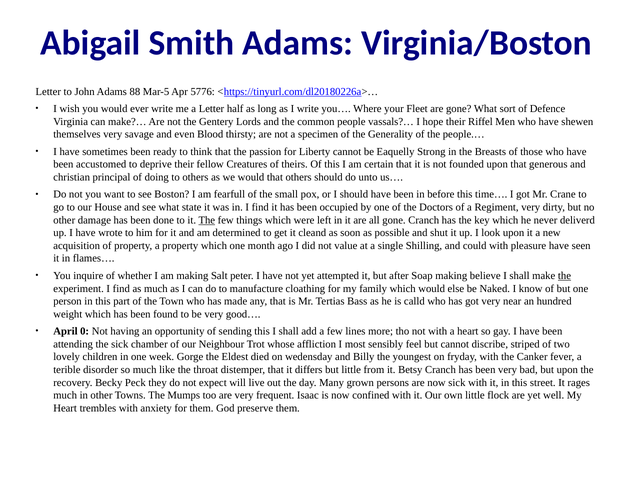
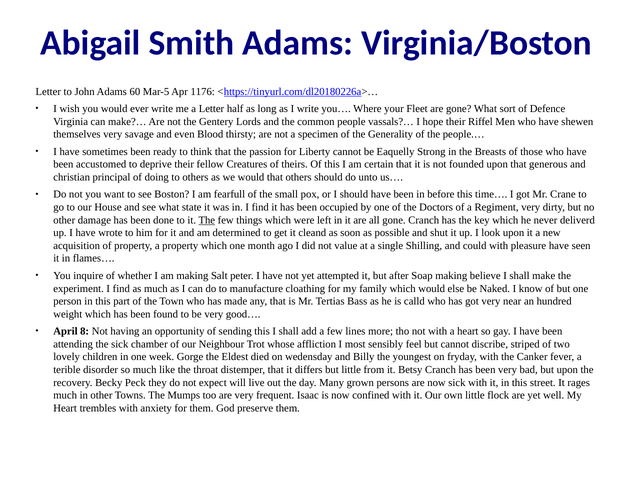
88: 88 -> 60
5776: 5776 -> 1176
the at (564, 276) underline: present -> none
0: 0 -> 8
